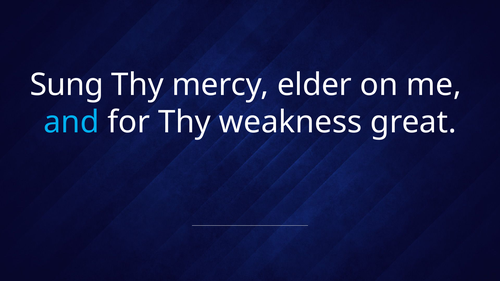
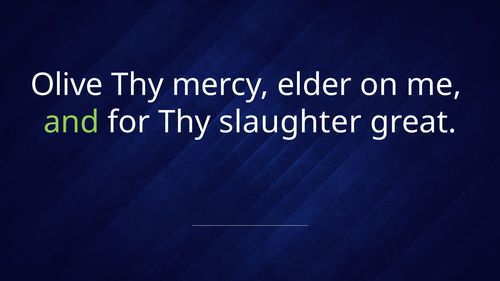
Sung: Sung -> Olive
and colour: light blue -> light green
weakness: weakness -> slaughter
